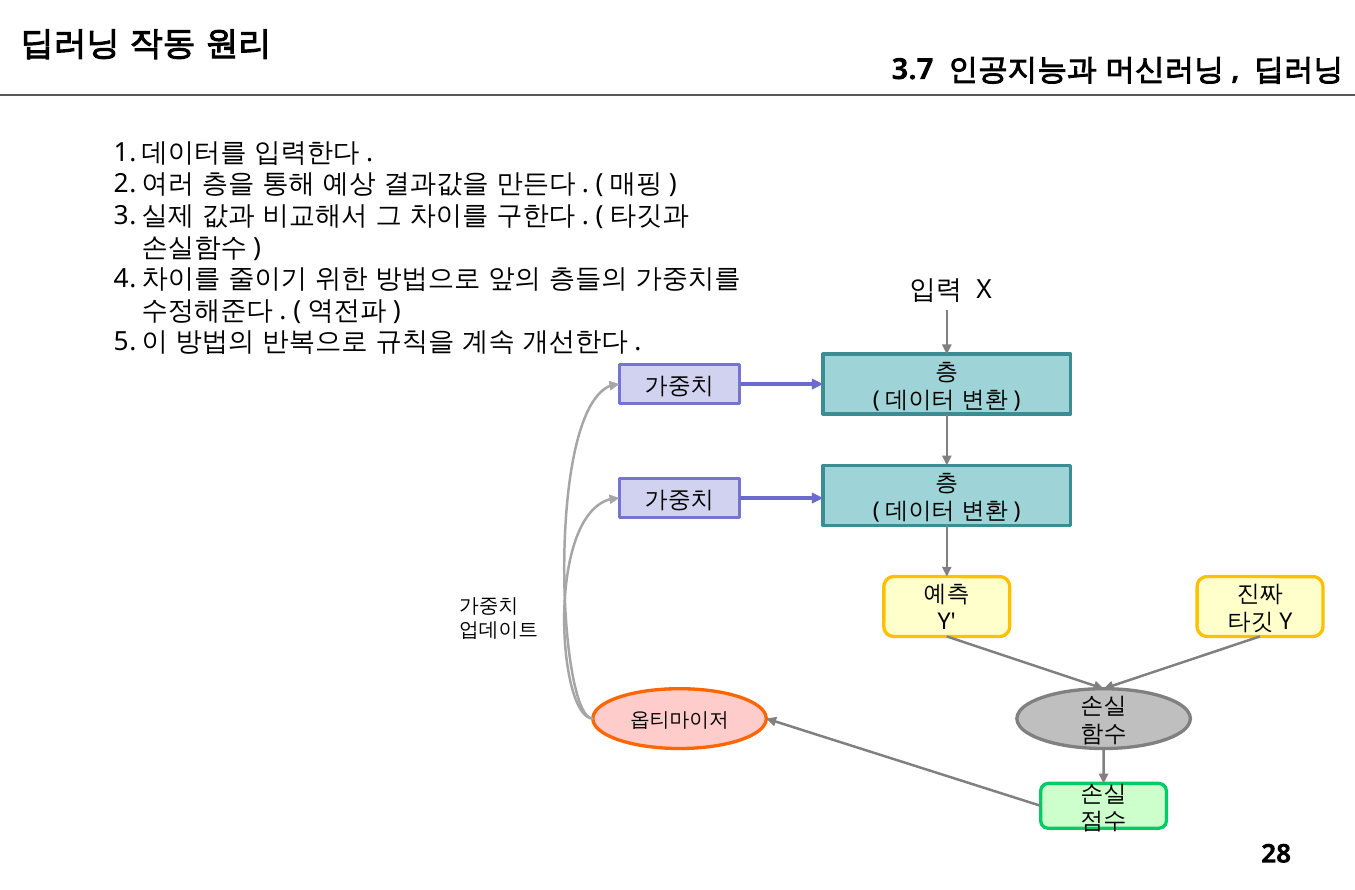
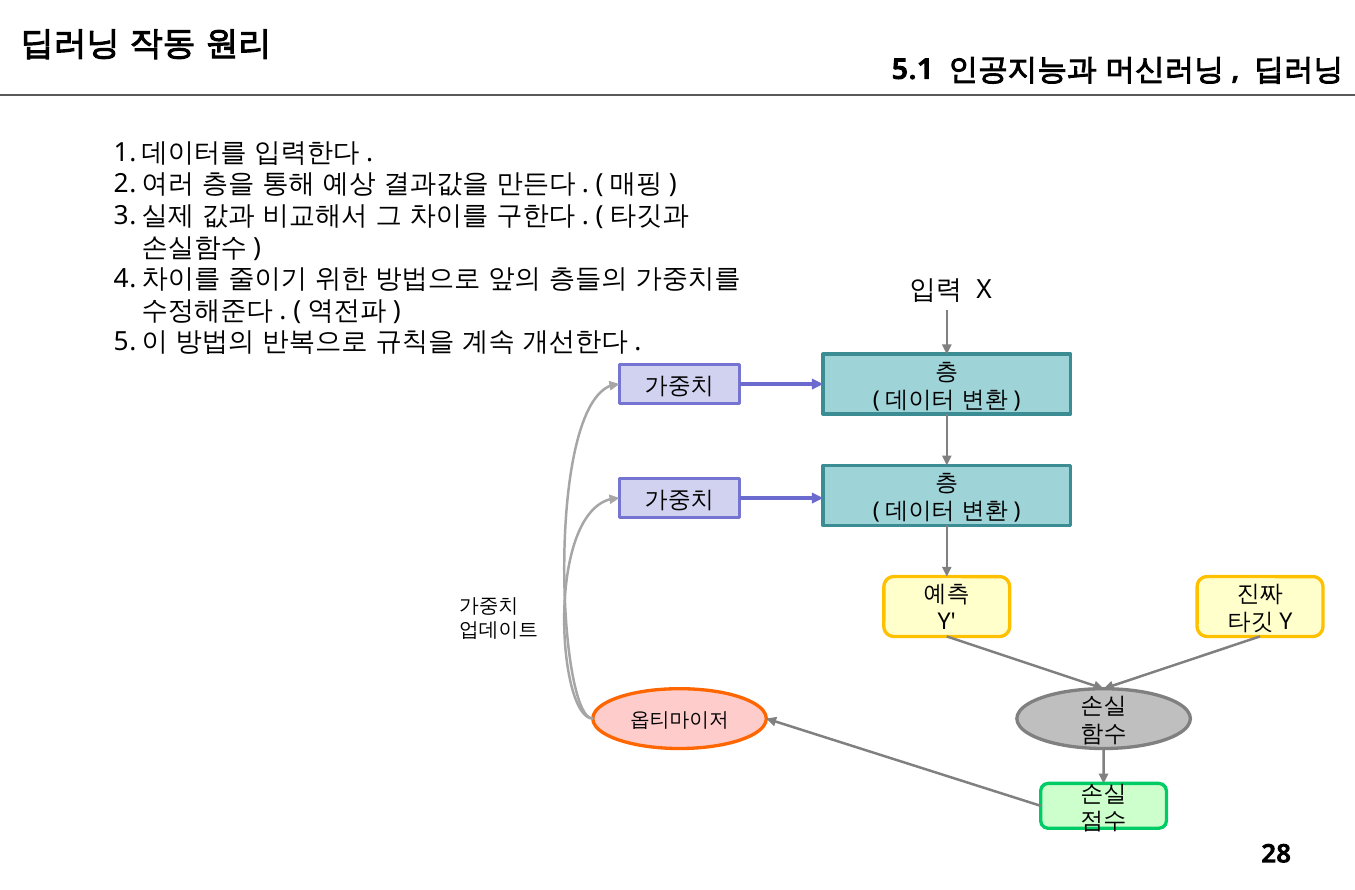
3.7: 3.7 -> 5.1
